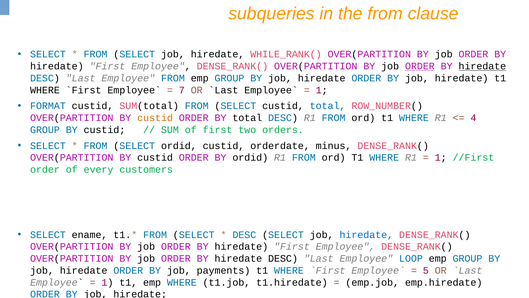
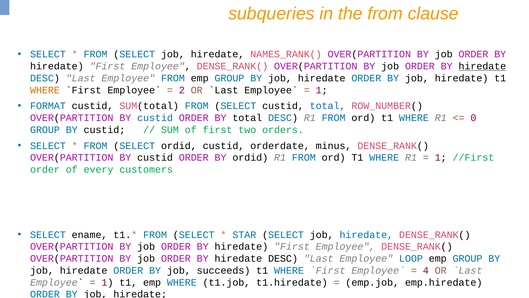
WHILE_RANK(: WHILE_RANK( -> NAMES_RANK(
ORDER at (420, 66) underline: present -> none
WHERE at (45, 90) colour: black -> orange
7: 7 -> 2
custid at (155, 118) colour: orange -> blue
4: 4 -> 0
DESC at (244, 234): DESC -> STAR
payments: payments -> succeeds
5: 5 -> 4
